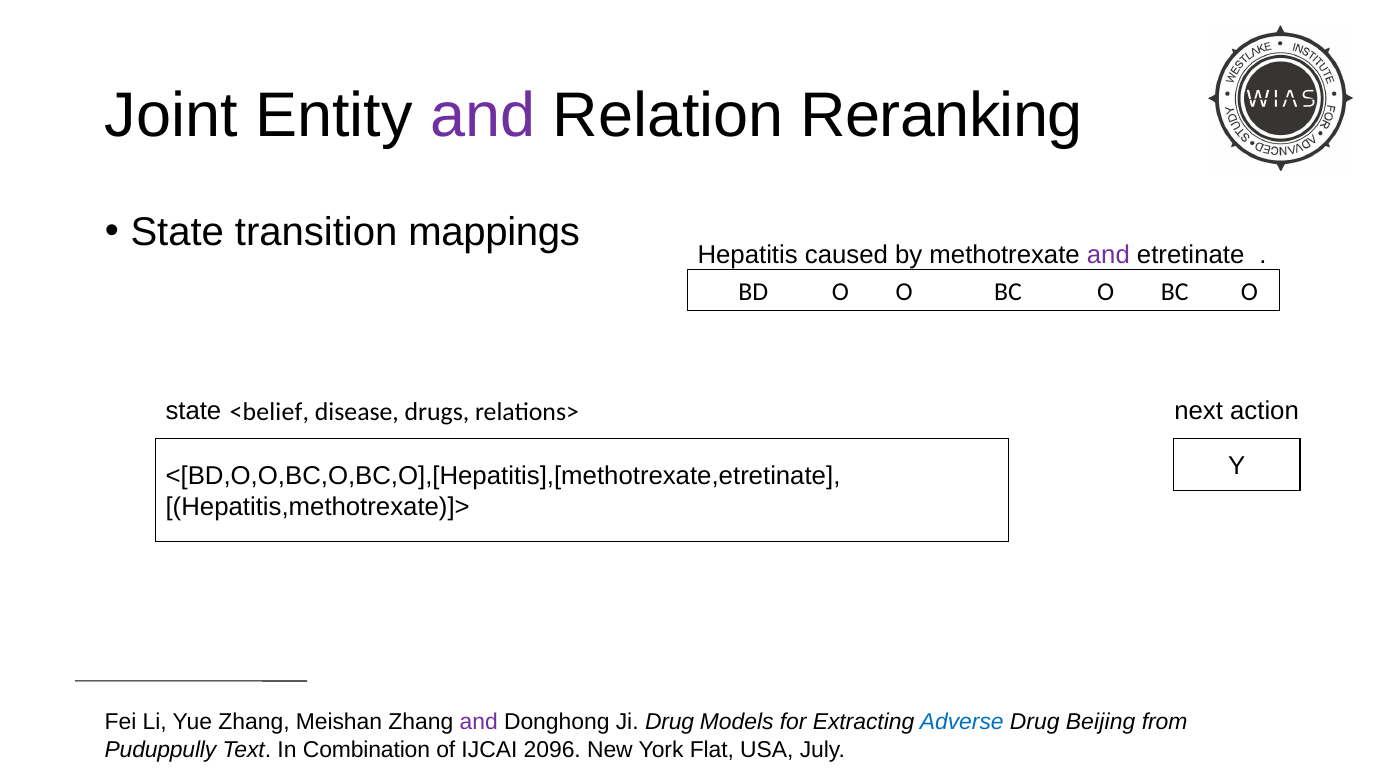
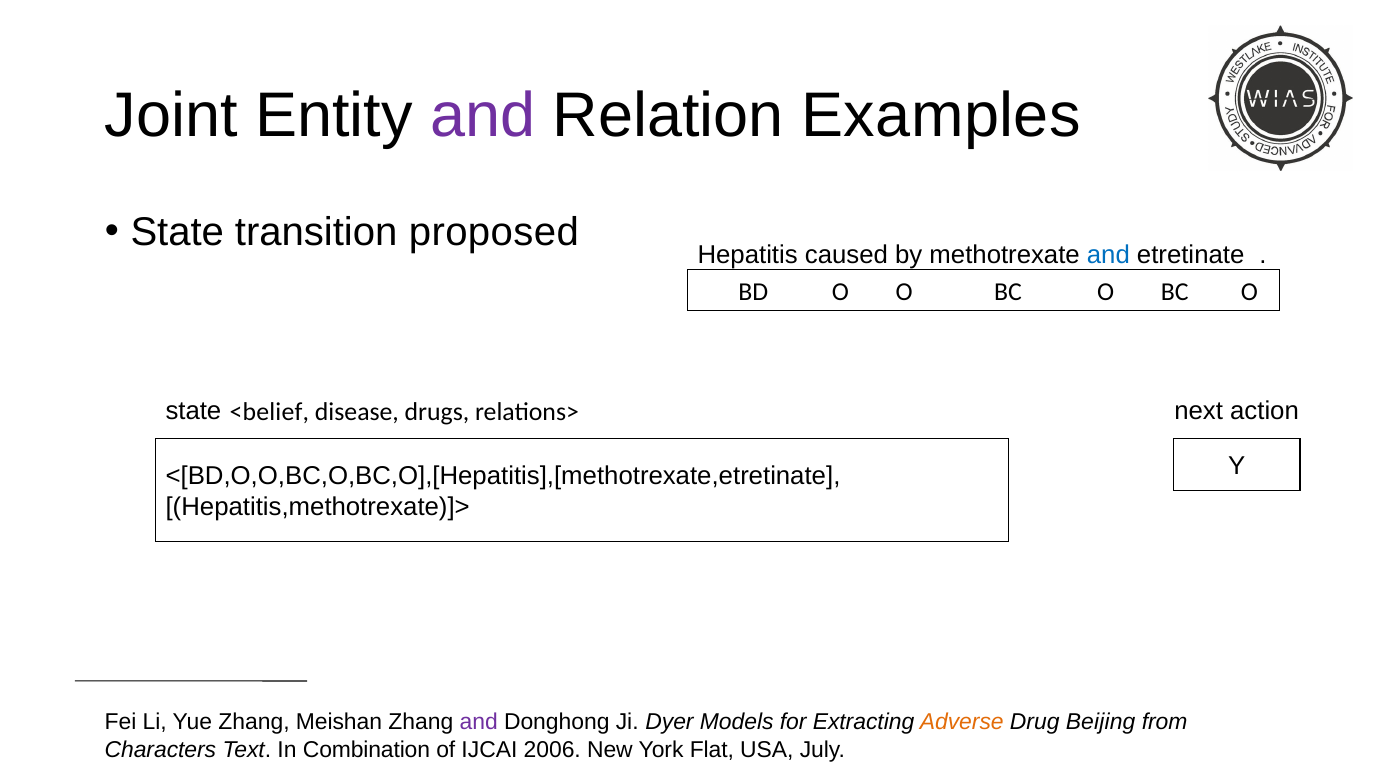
Reranking: Reranking -> Examples
mappings: mappings -> proposed
and at (1108, 255) colour: purple -> blue
Ji Drug: Drug -> Dyer
Adverse colour: blue -> orange
Puduppully: Puduppully -> Characters
2096: 2096 -> 2006
